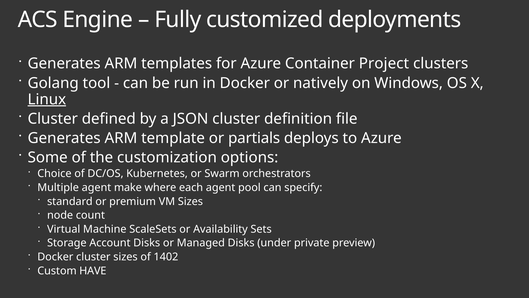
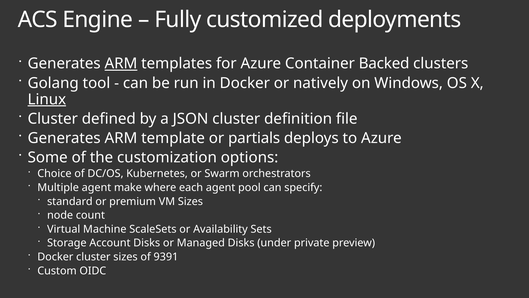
ARM at (121, 64) underline: none -> present
Project: Project -> Backed
1402: 1402 -> 9391
HAVE: HAVE -> OIDC
